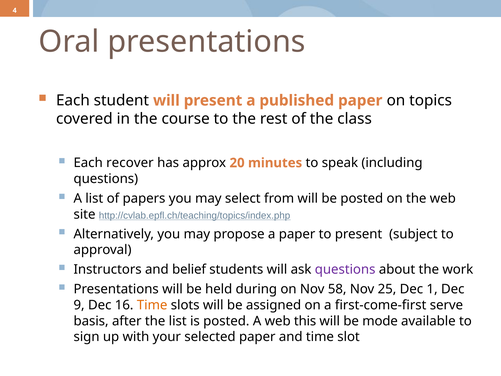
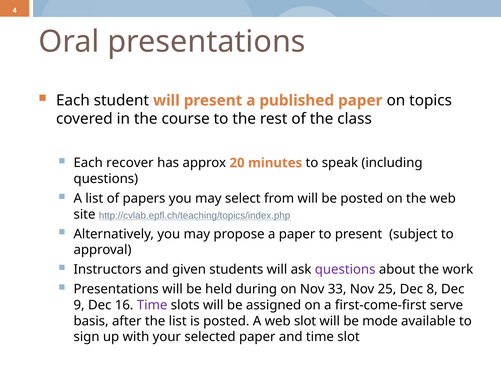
belief: belief -> given
58: 58 -> 33
1: 1 -> 8
Time at (152, 305) colour: orange -> purple
web this: this -> slot
